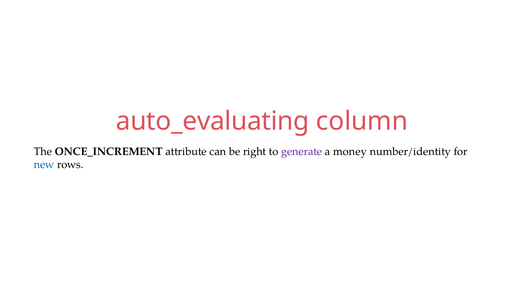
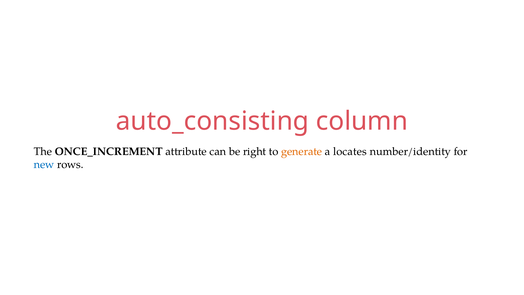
auto_evaluating: auto_evaluating -> auto_consisting
generate colour: purple -> orange
money: money -> locates
